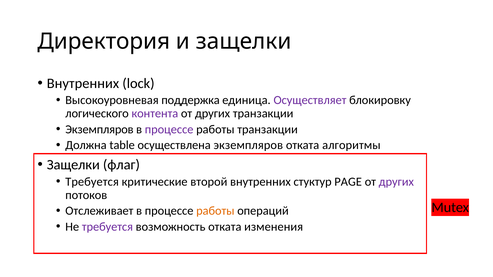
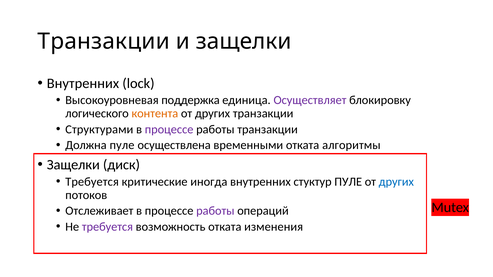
Директория at (104, 41): Директория -> Транзакции
контента colour: purple -> orange
Экземпляров at (99, 130): Экземпляров -> Структурами
Должна table: table -> пуле
осуществлена экземпляров: экземпляров -> временными
флаг: флаг -> диск
второй: второй -> иногда
стуктур PAGE: PAGE -> ПУЛЕ
других at (396, 182) colour: purple -> blue
работы at (215, 211) colour: orange -> purple
